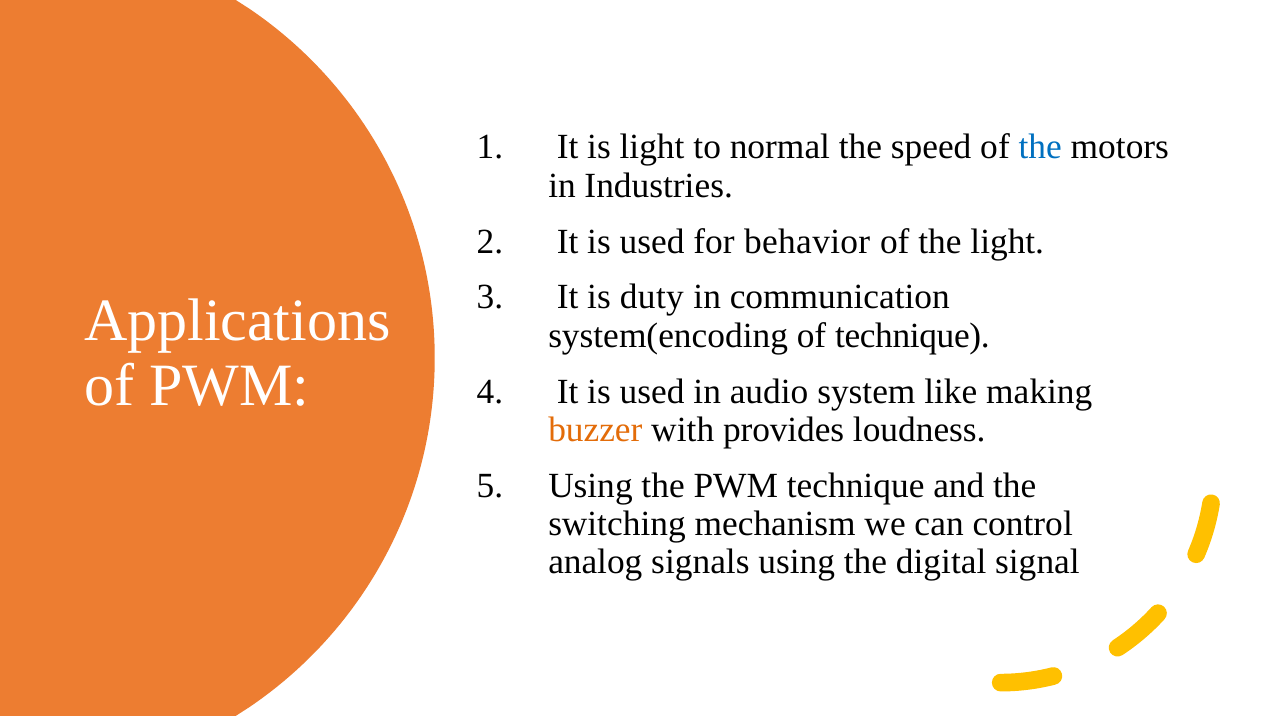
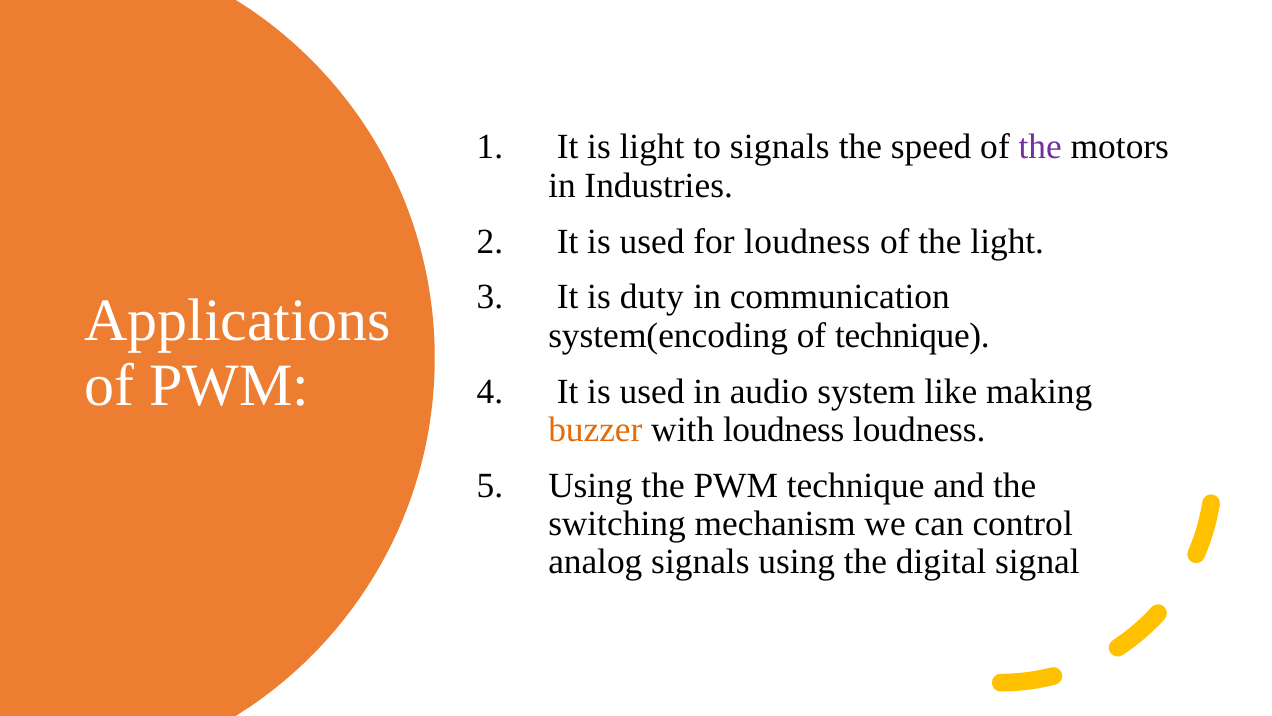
to normal: normal -> signals
the at (1040, 147) colour: blue -> purple
for behavior: behavior -> loudness
with provides: provides -> loudness
